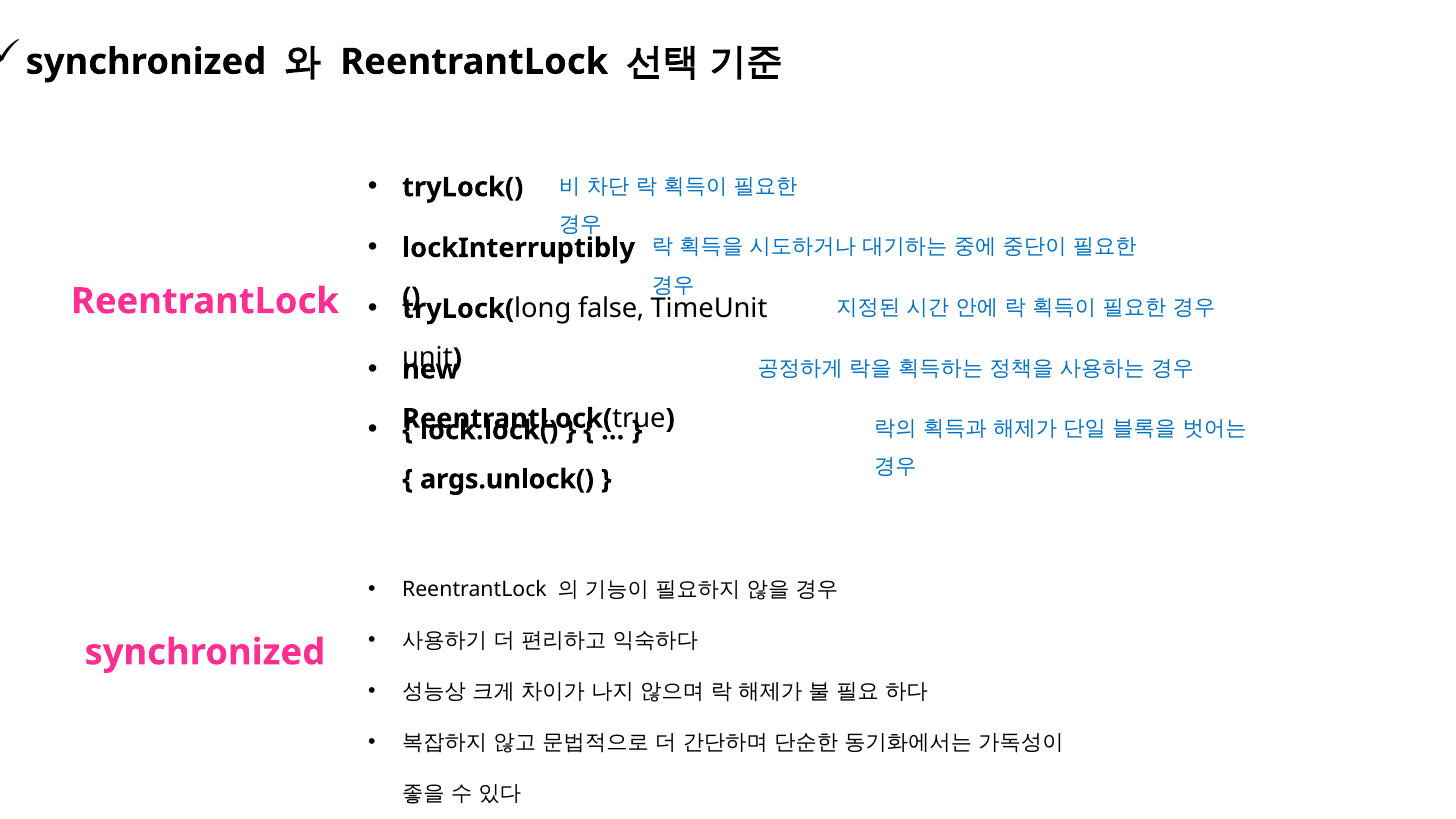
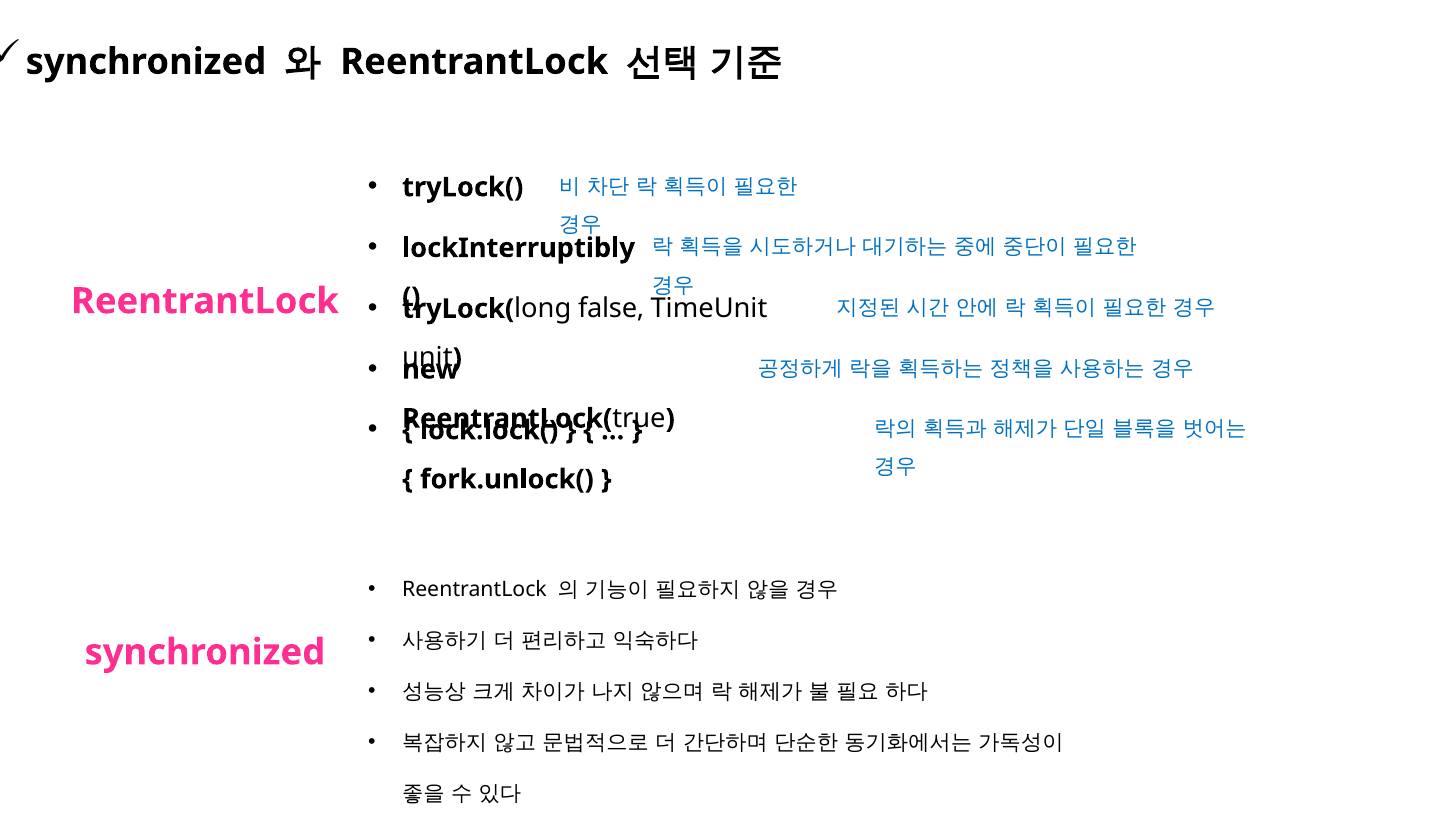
args.unlock(: args.unlock( -> fork.unlock(
